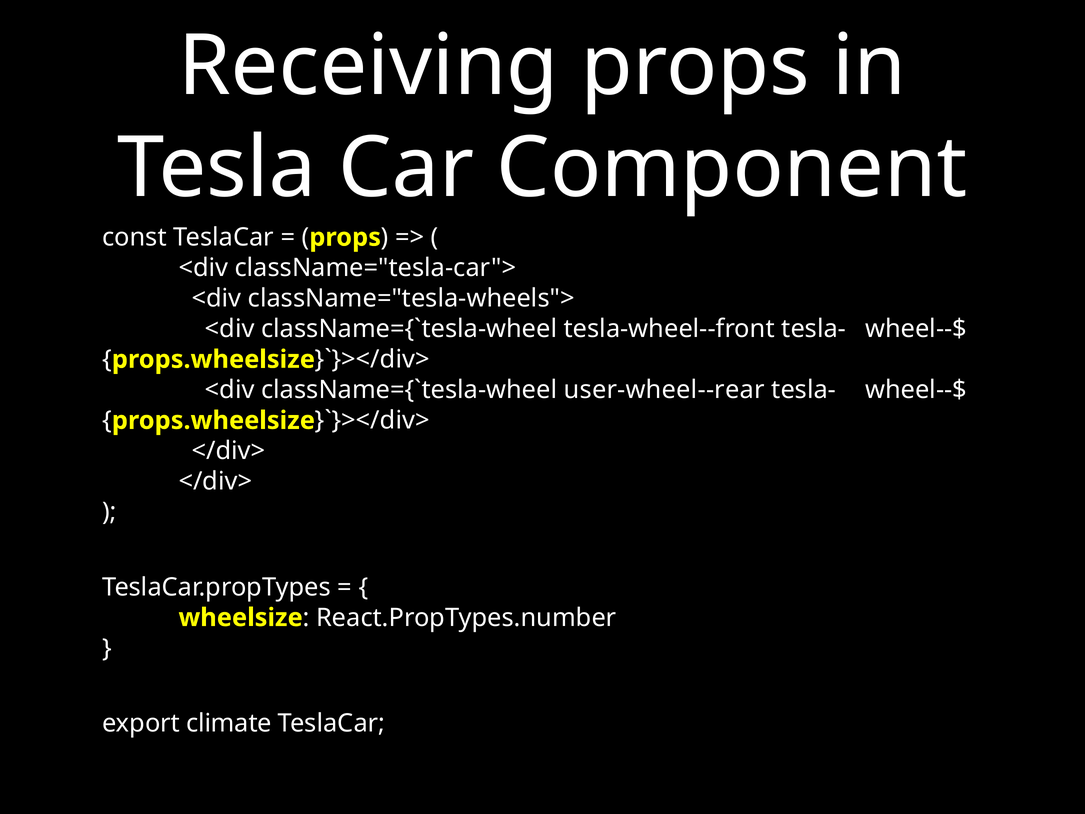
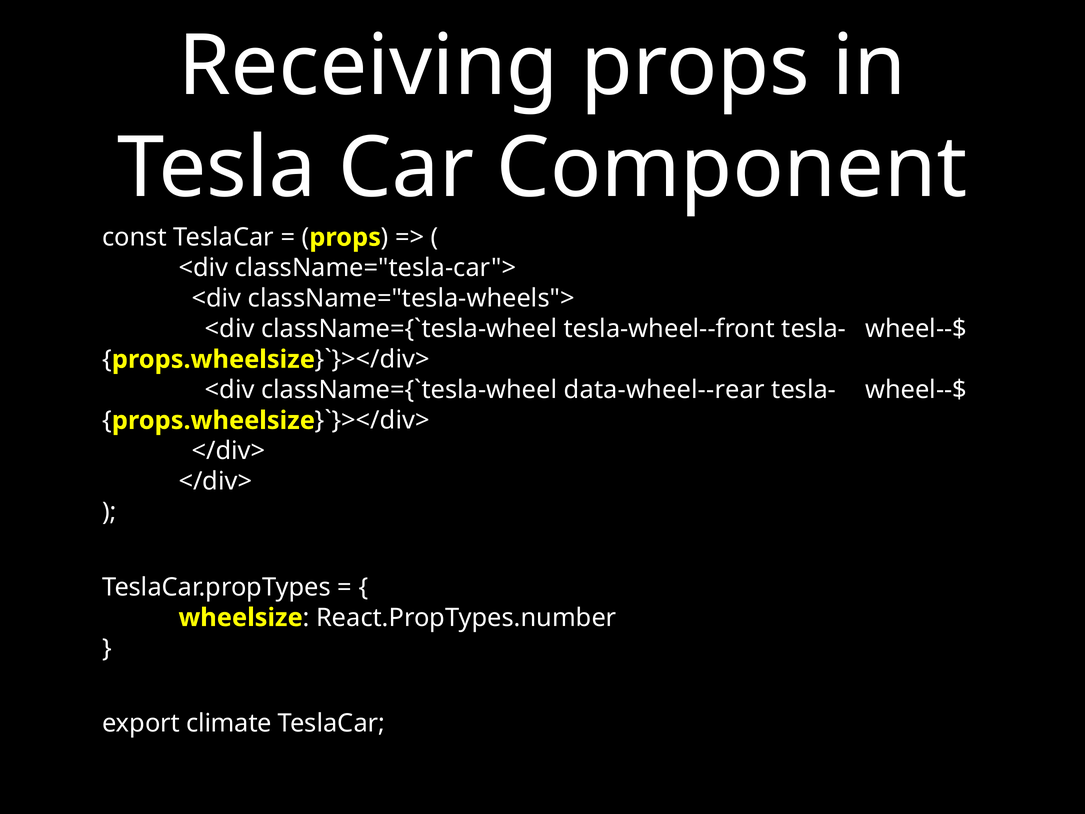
user-wheel--rear: user-wheel--rear -> data-wheel--rear
